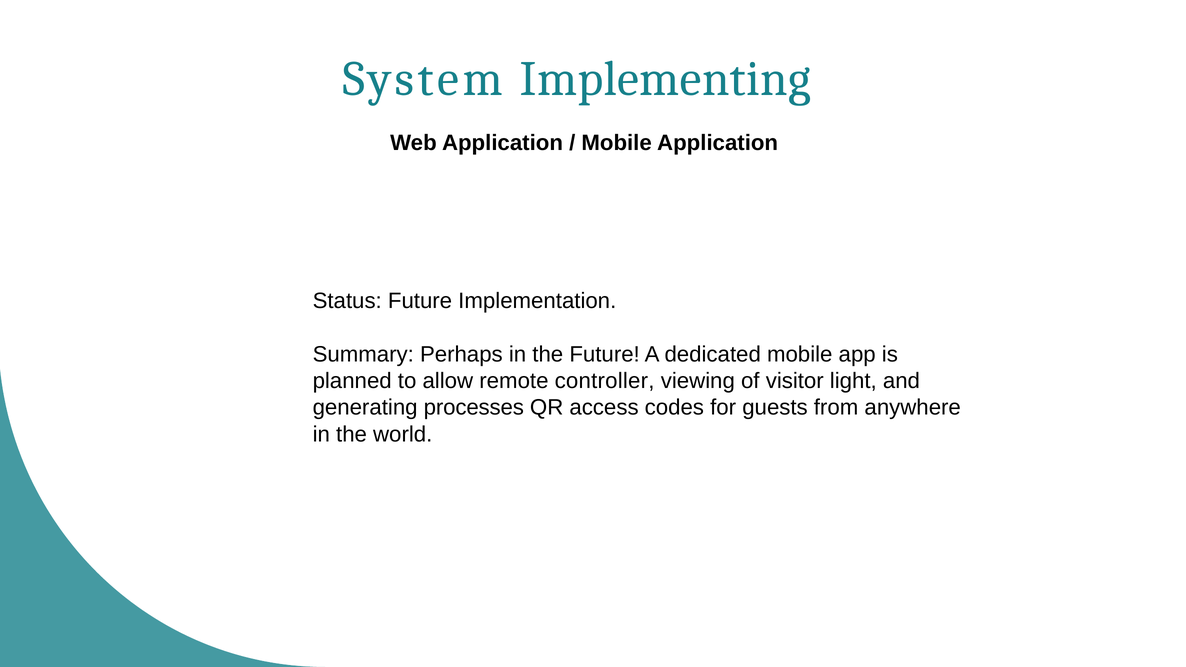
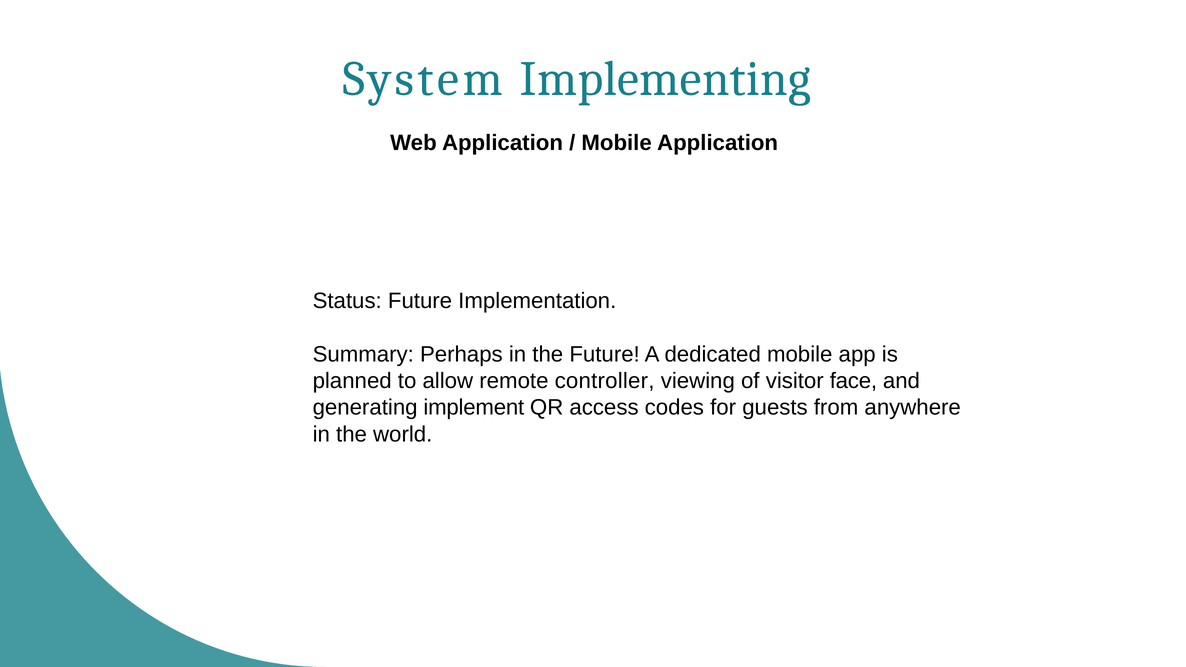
light: light -> face
processes: processes -> implement
